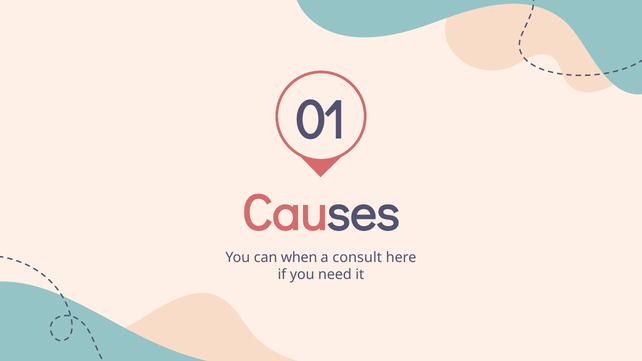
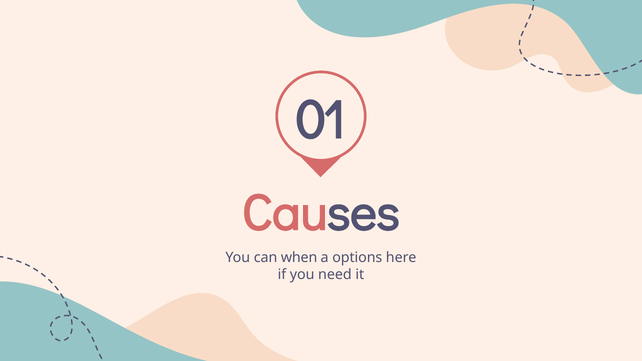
consult: consult -> options
